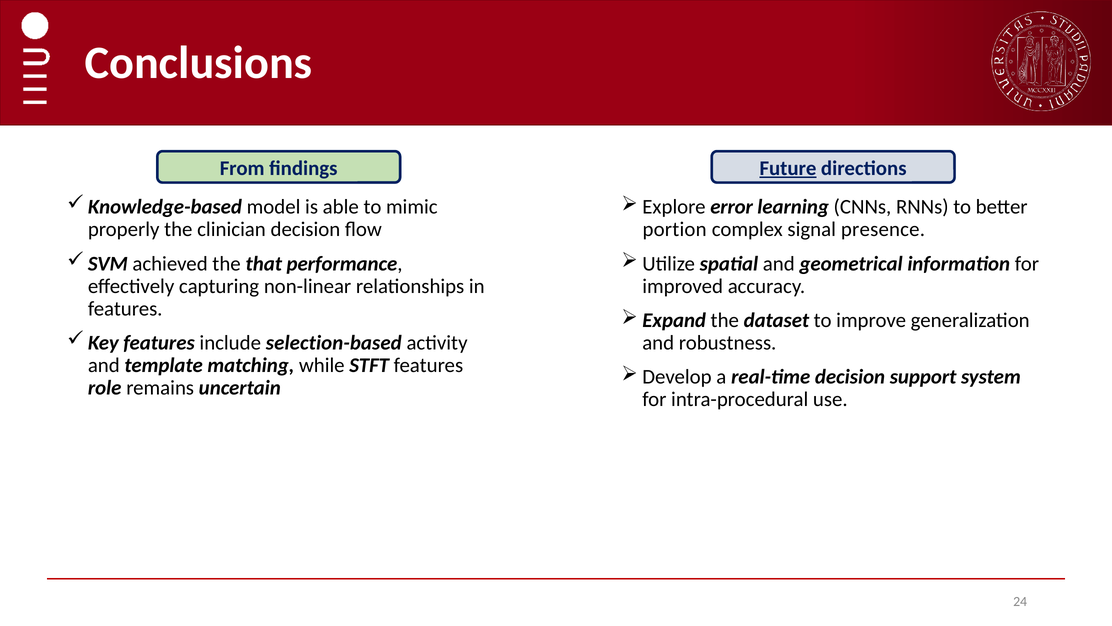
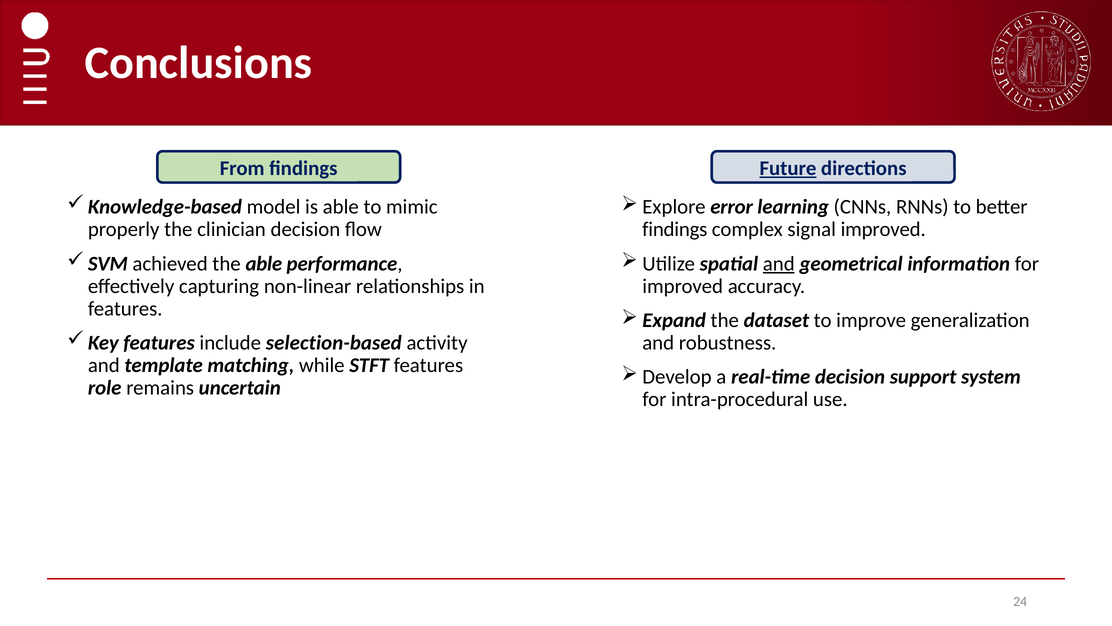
portion at (675, 229): portion -> findings
signal presence: presence -> improved
the that: that -> able
and at (779, 263) underline: none -> present
